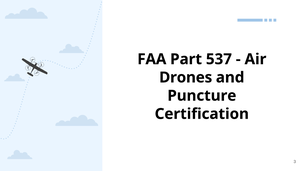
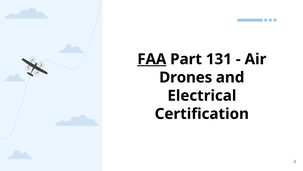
FAA underline: none -> present
537: 537 -> 131
Puncture: Puncture -> Electrical
